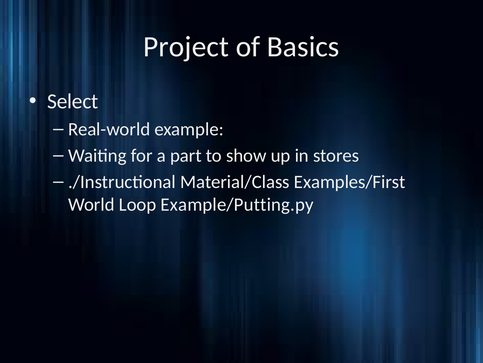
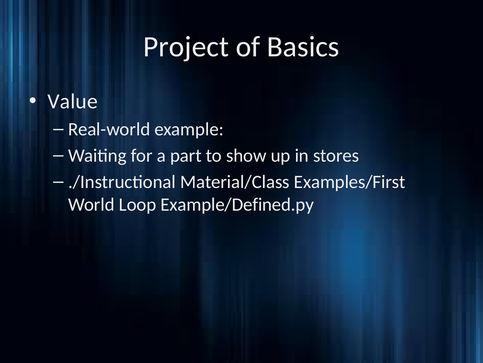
Select: Select -> Value
Example/Putting.py: Example/Putting.py -> Example/Defined.py
